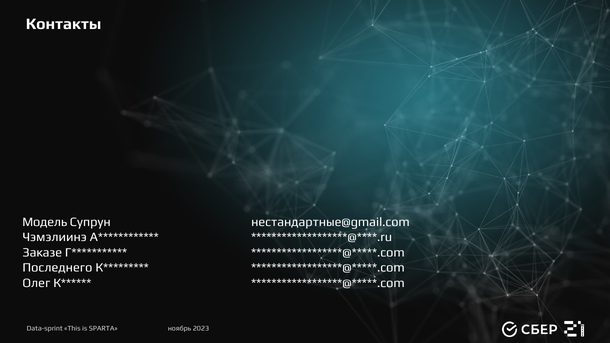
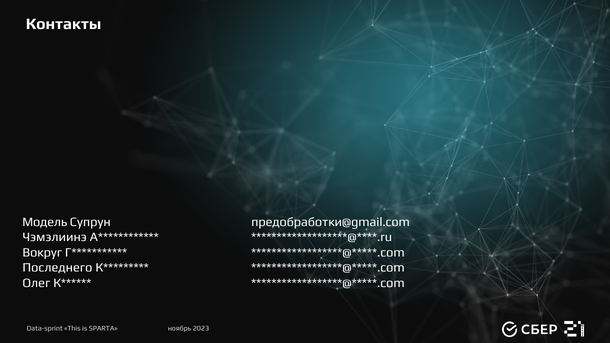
нестандартные@gmail.com: нестандартные@gmail.com -> предобработки@gmail.com
Заказе: Заказе -> Вокруг
